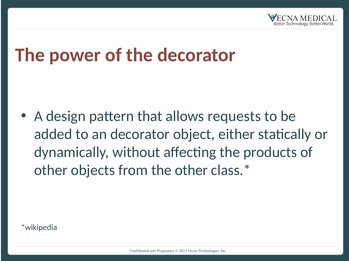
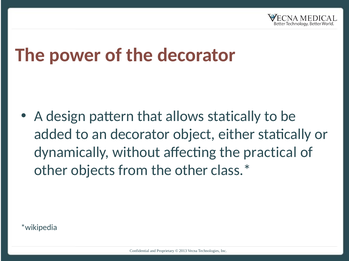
allows requests: requests -> statically
products: products -> practical
